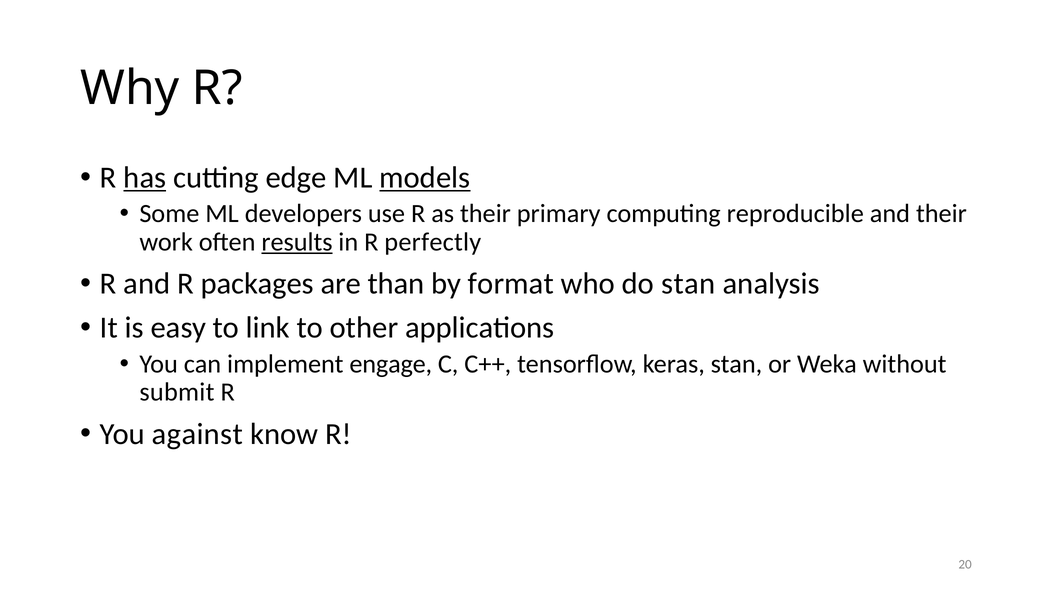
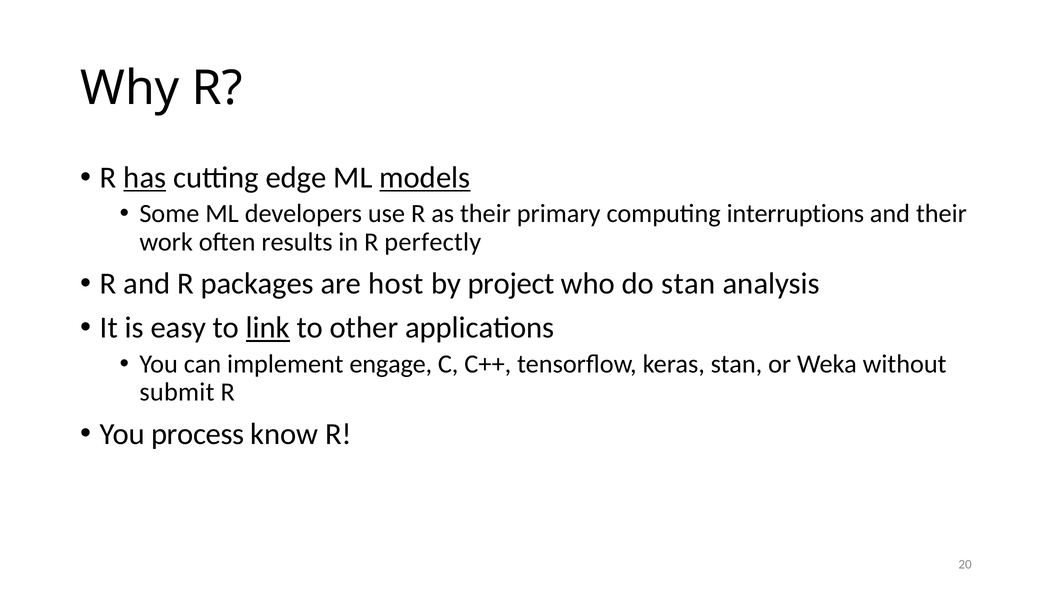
reproducible: reproducible -> interruptions
results underline: present -> none
than: than -> host
format: format -> project
link underline: none -> present
against: against -> process
